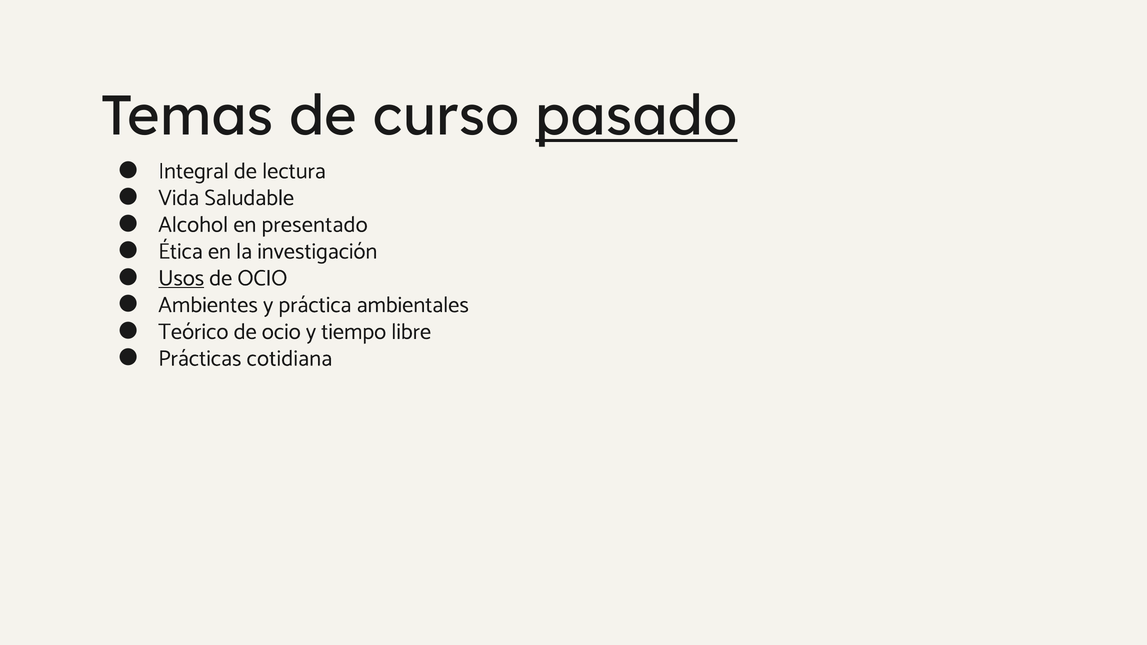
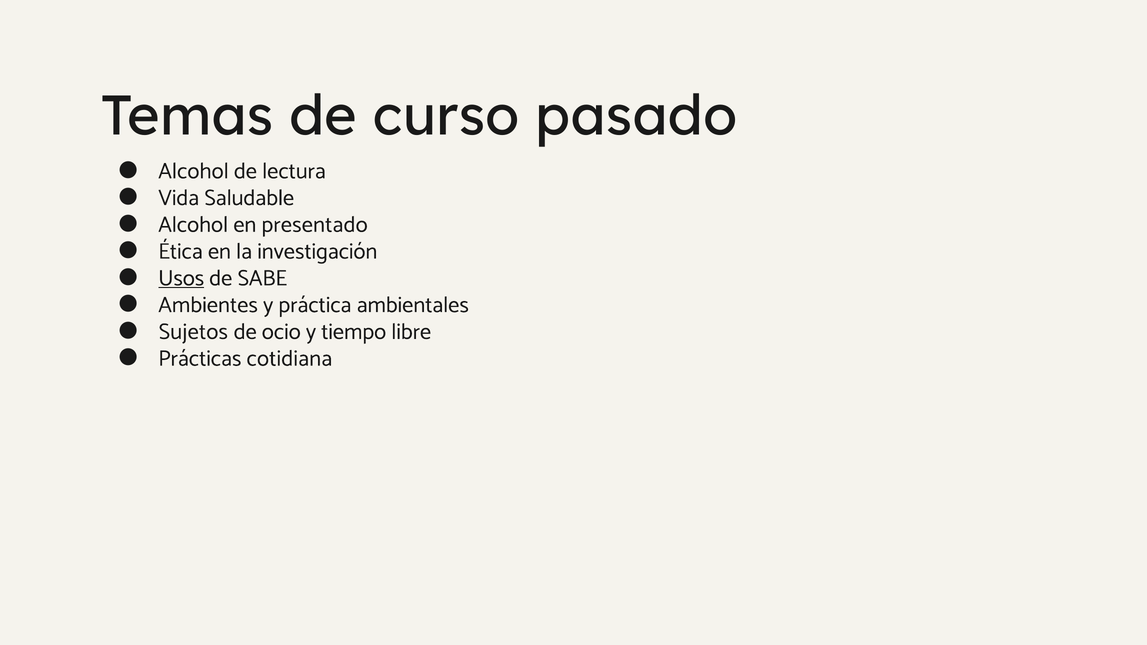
pasado underline: present -> none
Integral at (194, 171): Integral -> Alcohol
OCIO at (262, 278): OCIO -> SABE
Teórico: Teórico -> Sujetos
